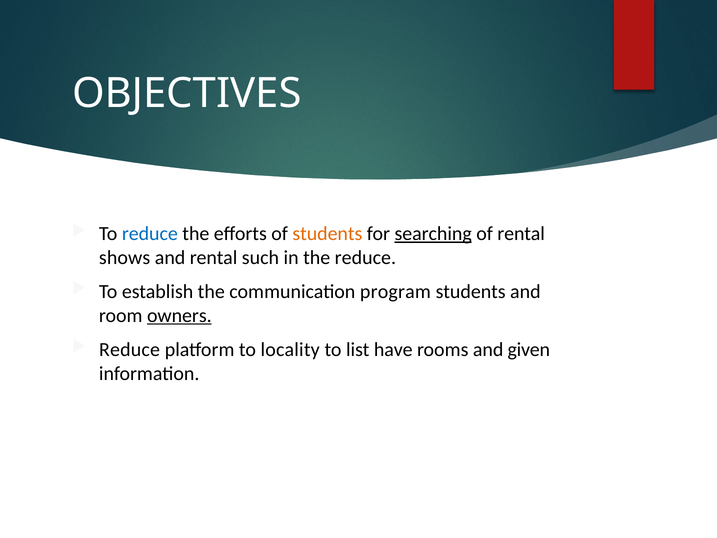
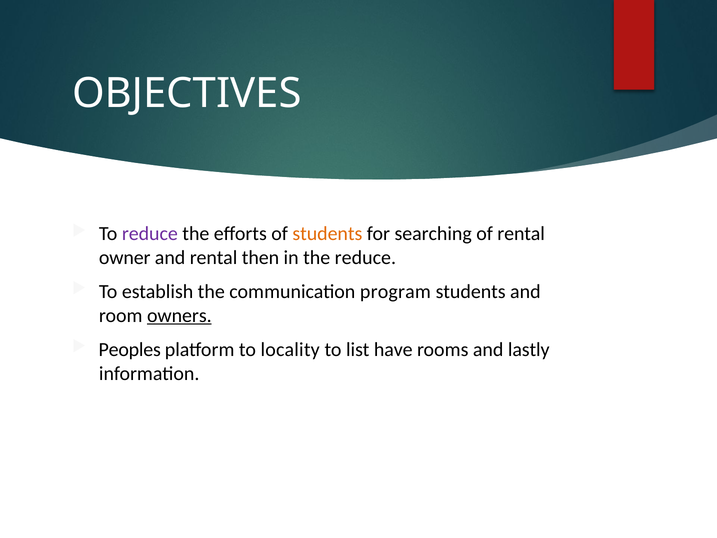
reduce at (150, 234) colour: blue -> purple
searching underline: present -> none
shows: shows -> owner
such: such -> then
Reduce at (130, 349): Reduce -> Peoples
given: given -> lastly
